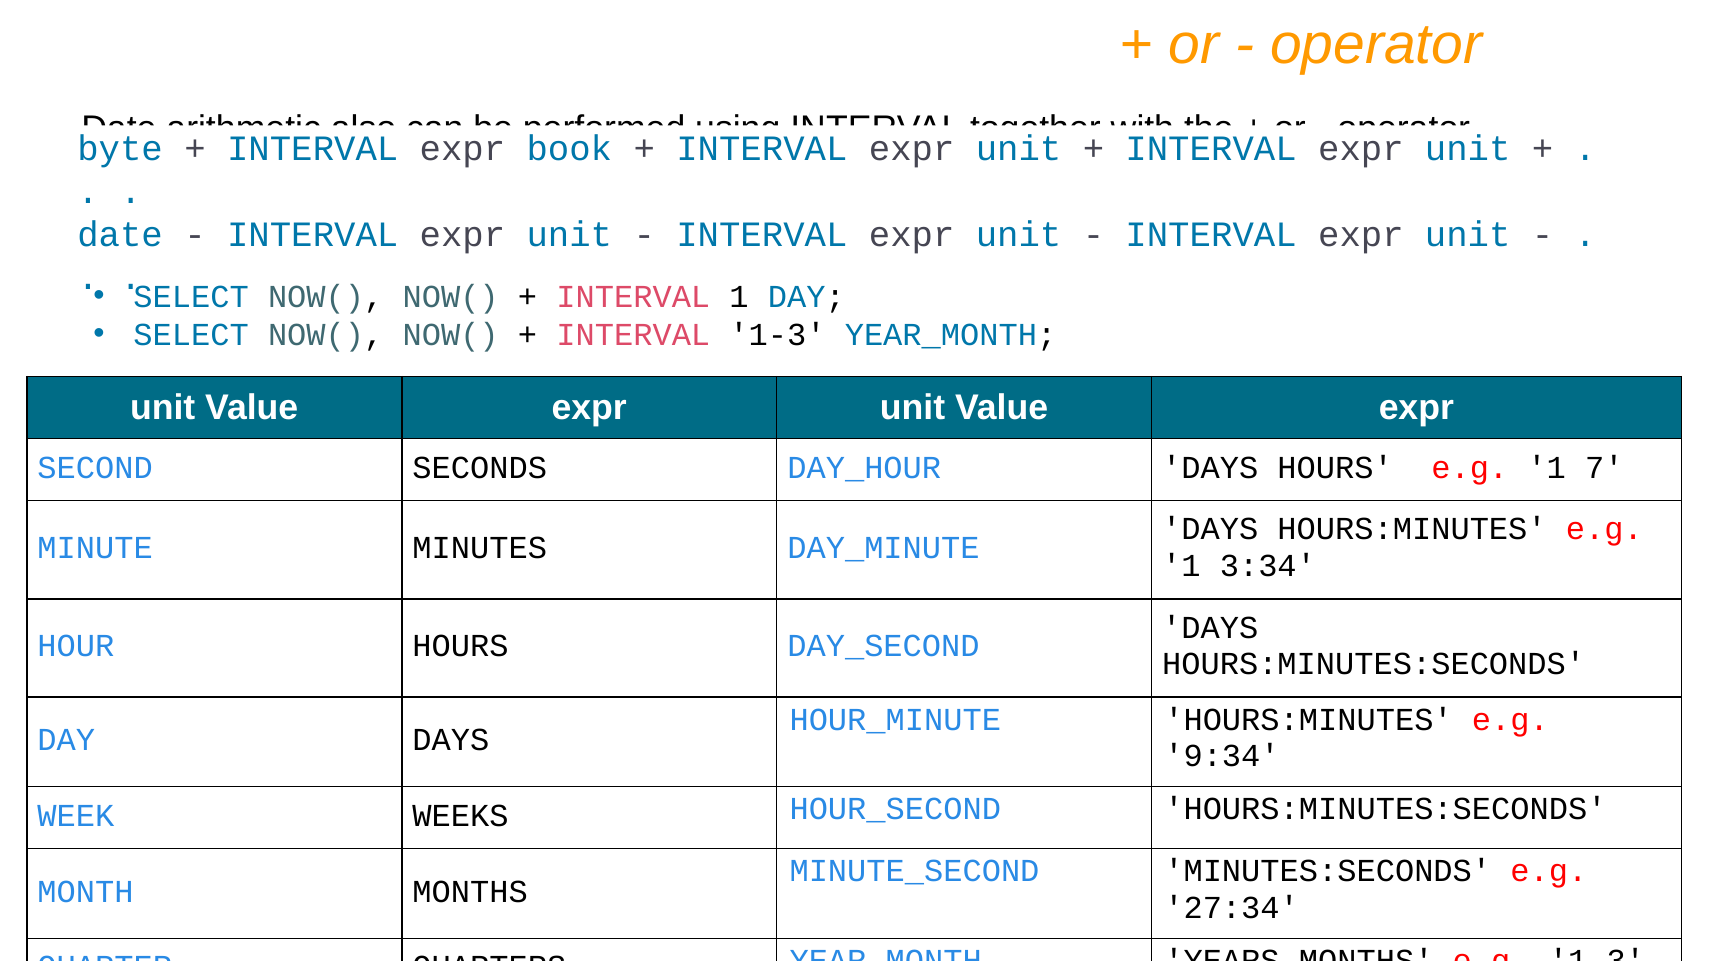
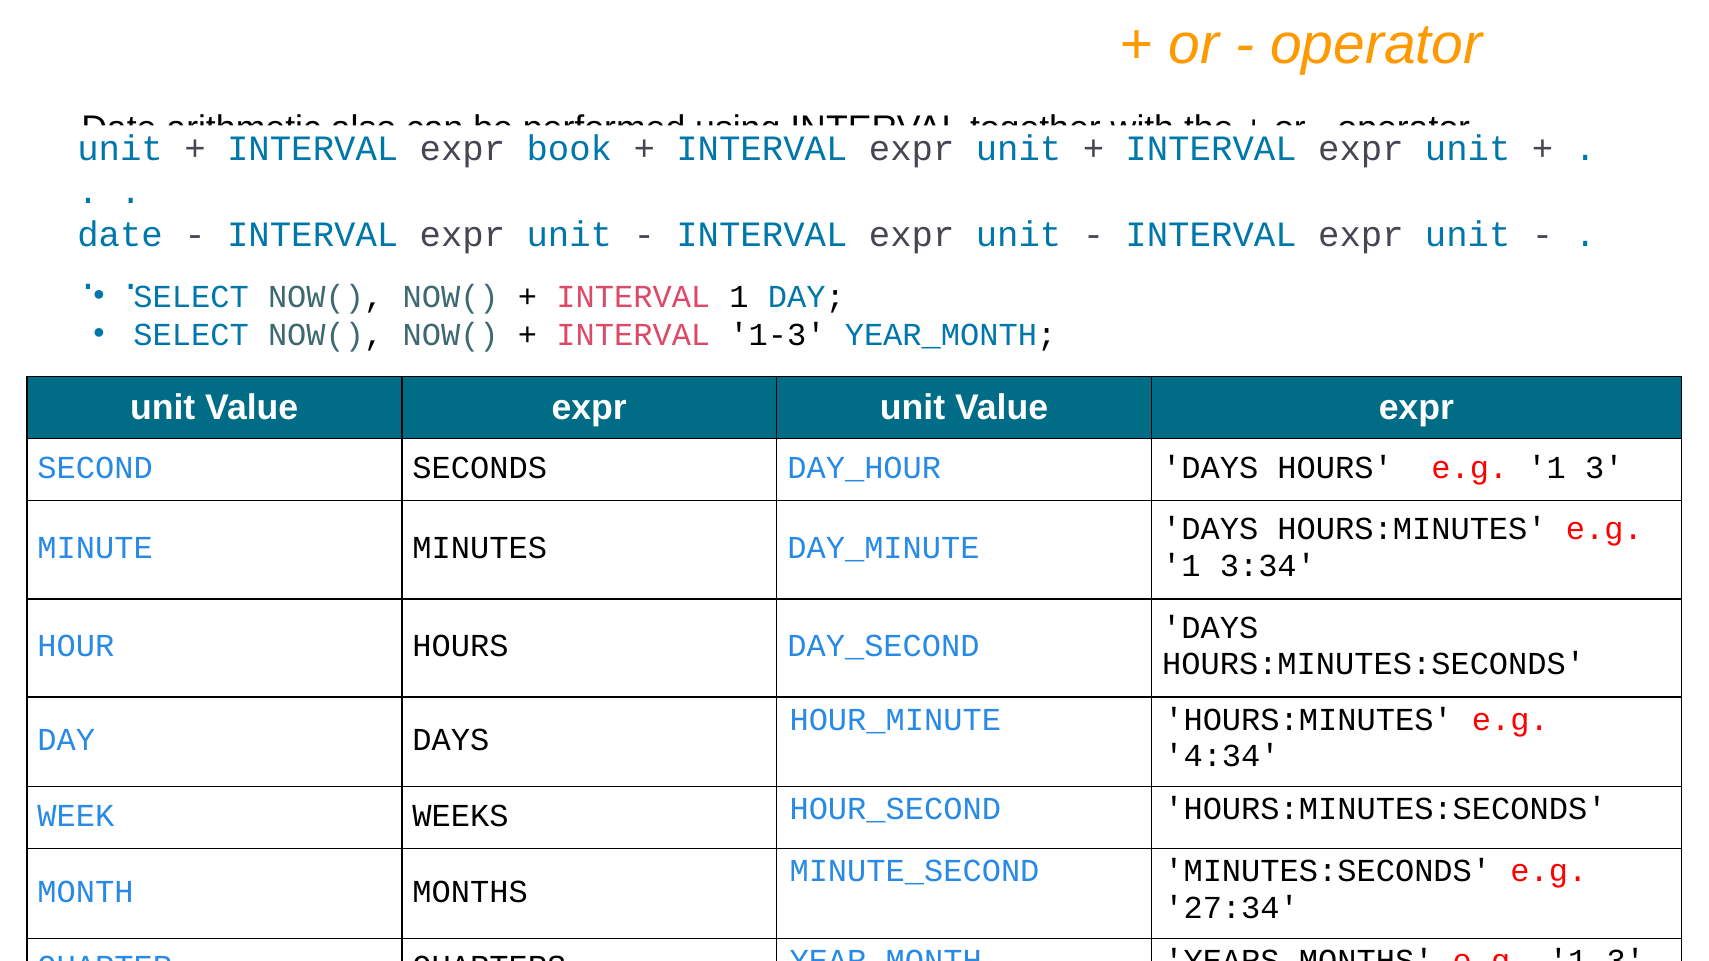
byte at (120, 149): byte -> unit
7: 7 -> 3
9:34: 9:34 -> 4:34
